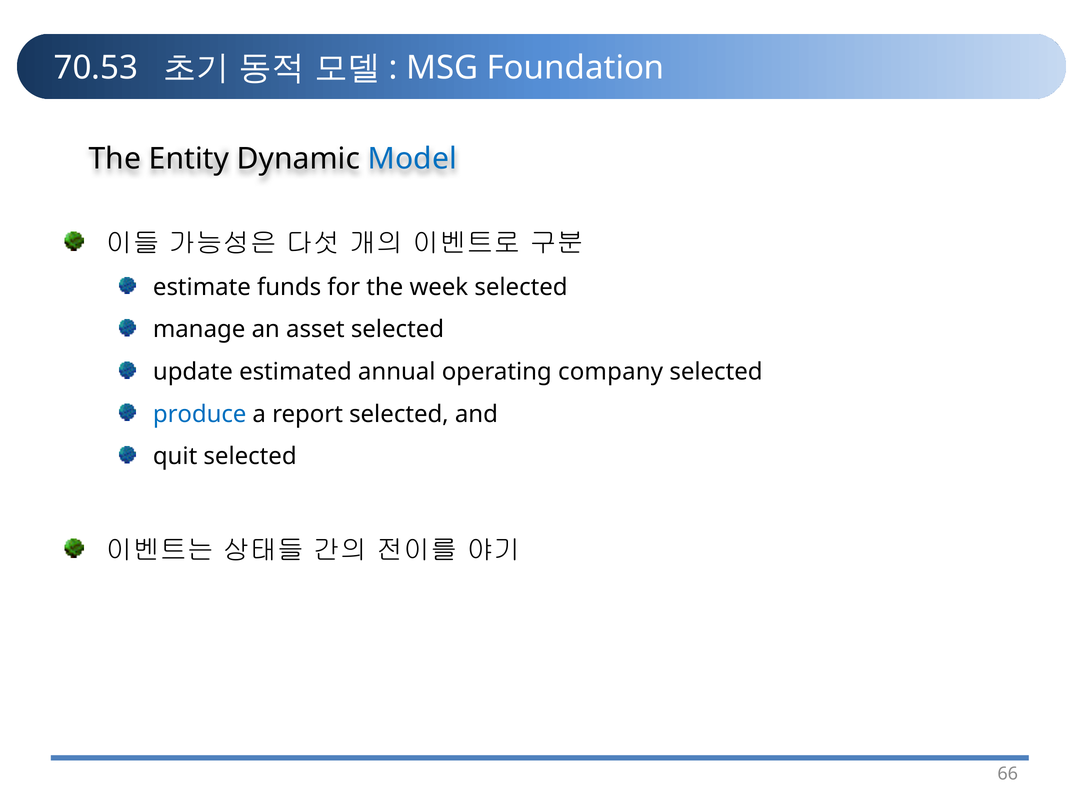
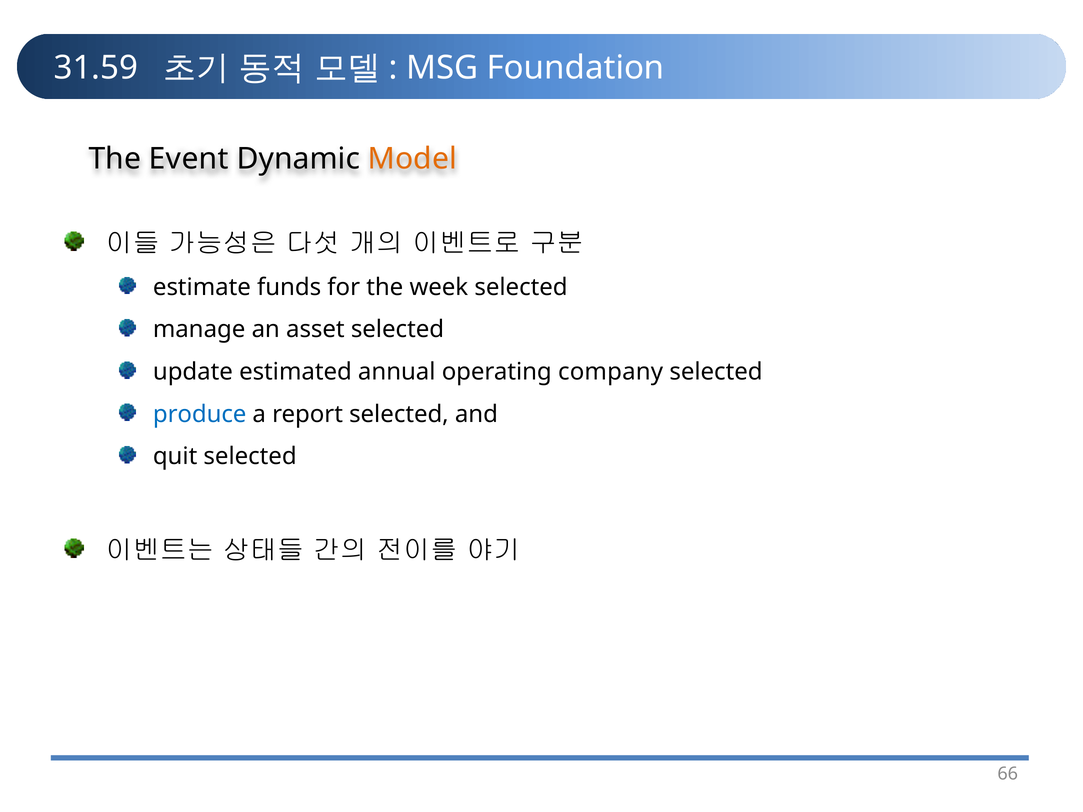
70.53: 70.53 -> 31.59
Entity: Entity -> Event
Model colour: blue -> orange
